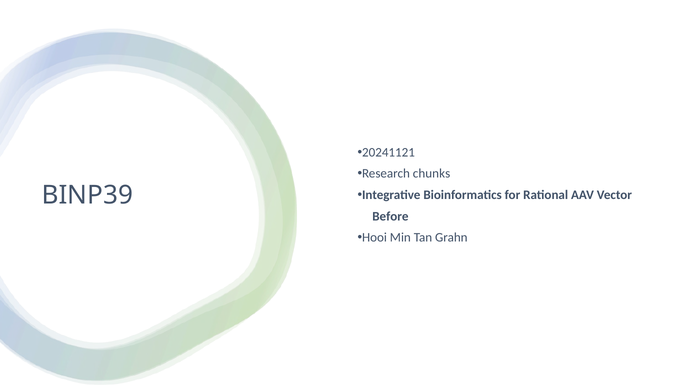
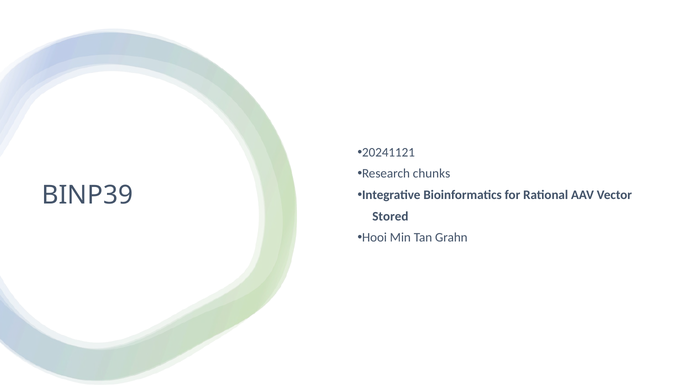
Before: Before -> Stored
